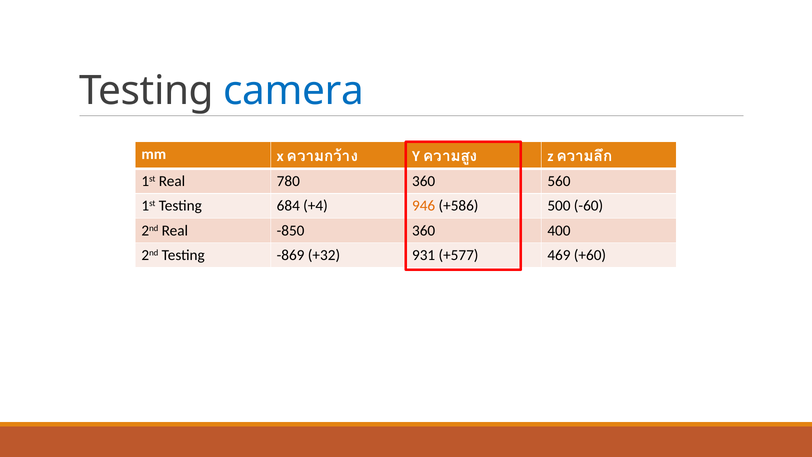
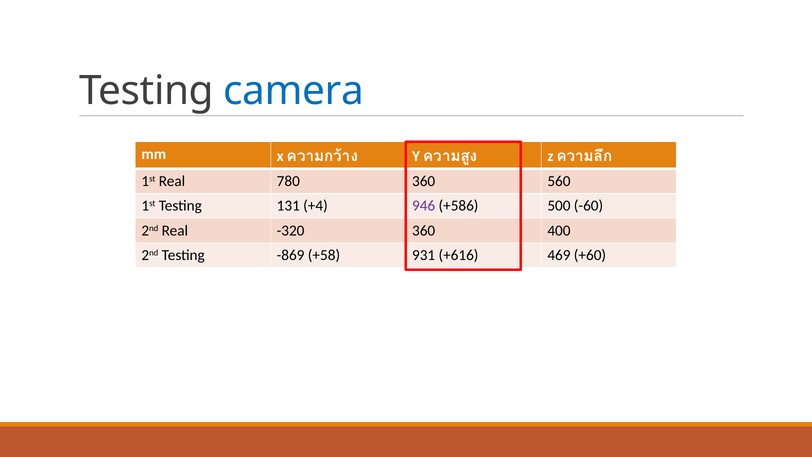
684: 684 -> 131
946 colour: orange -> purple
-850: -850 -> -320
+32: +32 -> +58
+577: +577 -> +616
